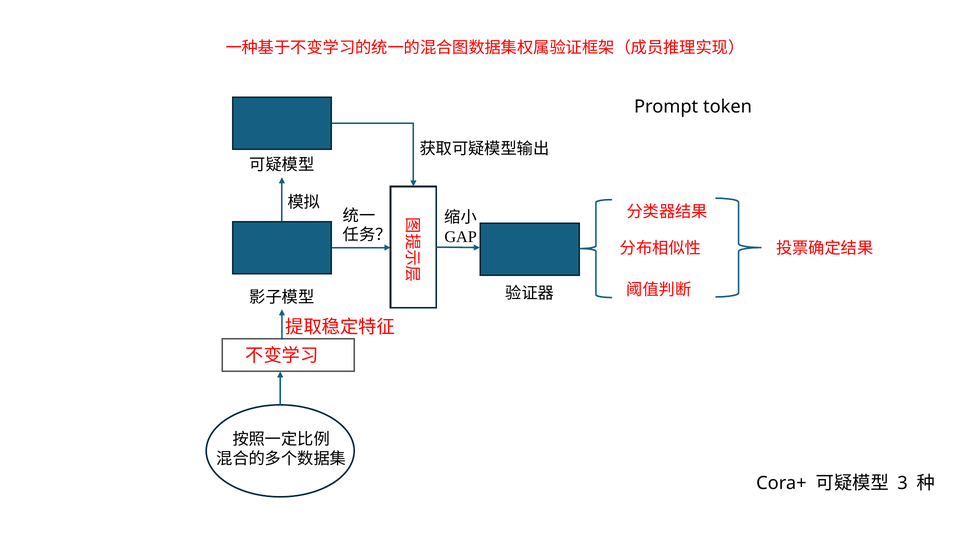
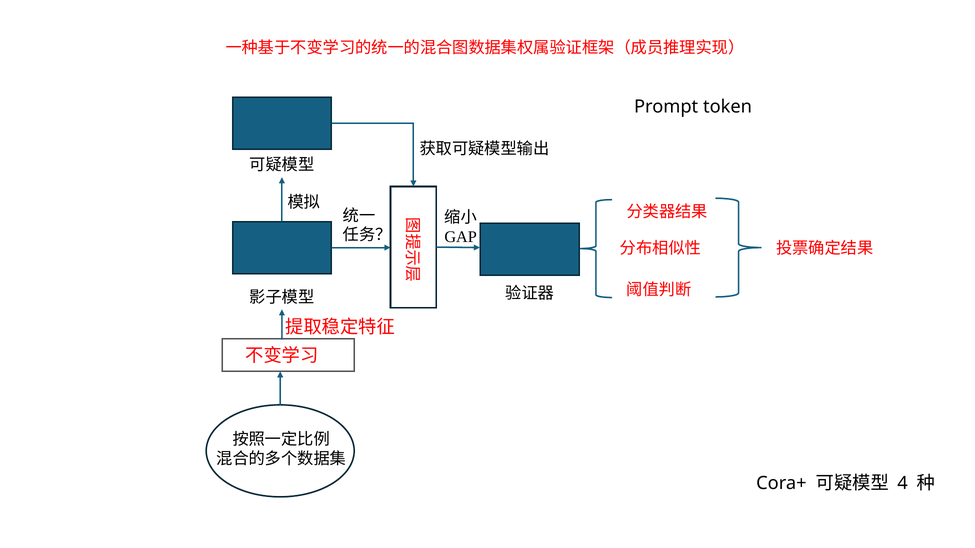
3: 3 -> 4
